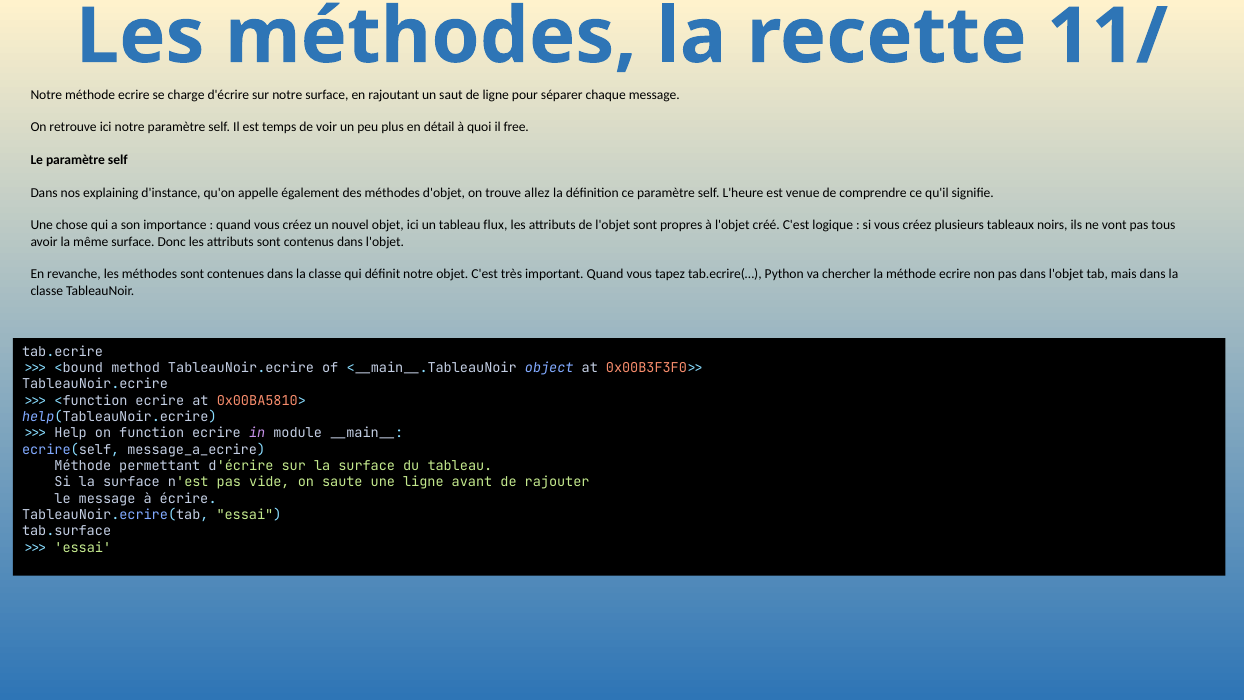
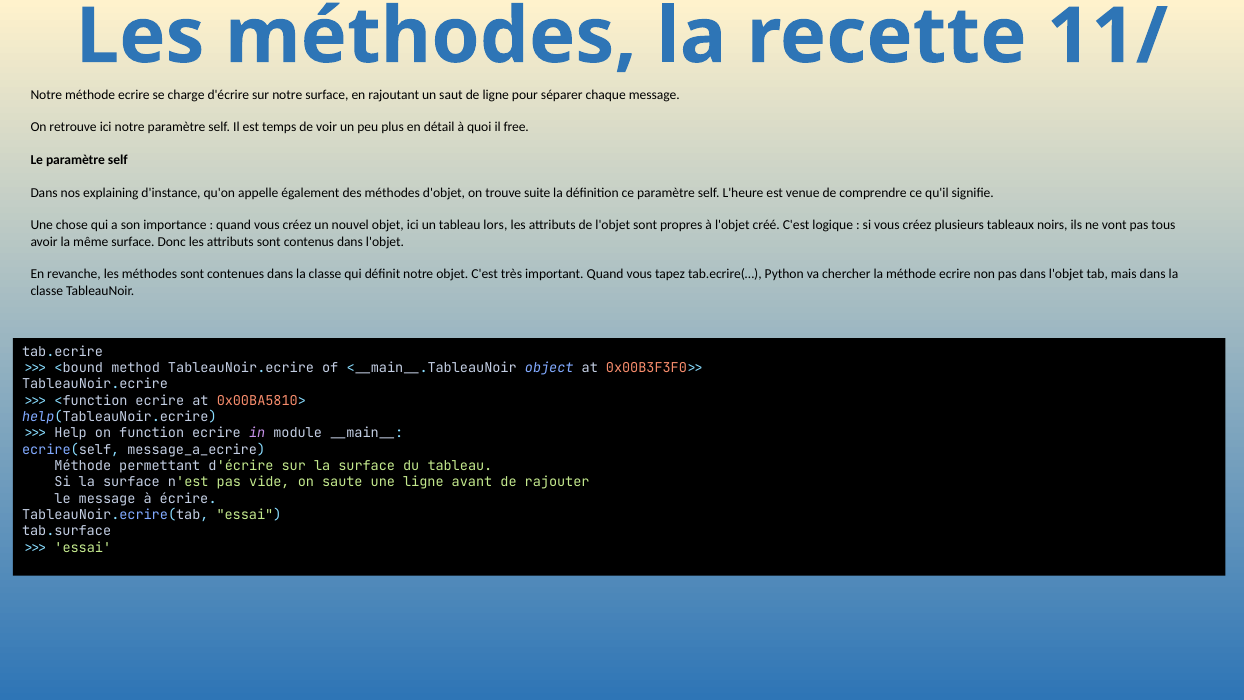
allez: allez -> suite
flux: flux -> lors
